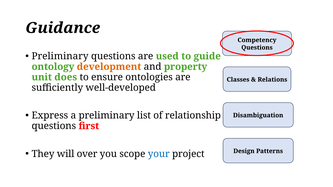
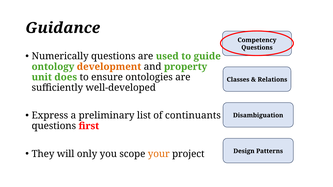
Preliminary at (60, 56): Preliminary -> Numerically
relationship: relationship -> continuants
over: over -> only
your colour: blue -> orange
